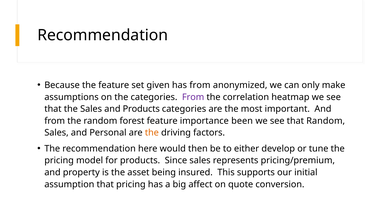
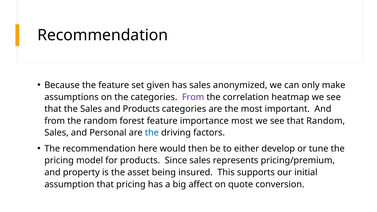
has from: from -> sales
importance been: been -> most
the at (152, 133) colour: orange -> blue
